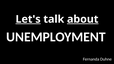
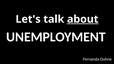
Let's underline: present -> none
